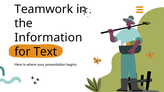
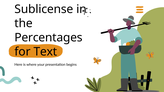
Teamwork: Teamwork -> Sublicense
Information: Information -> Percentages
